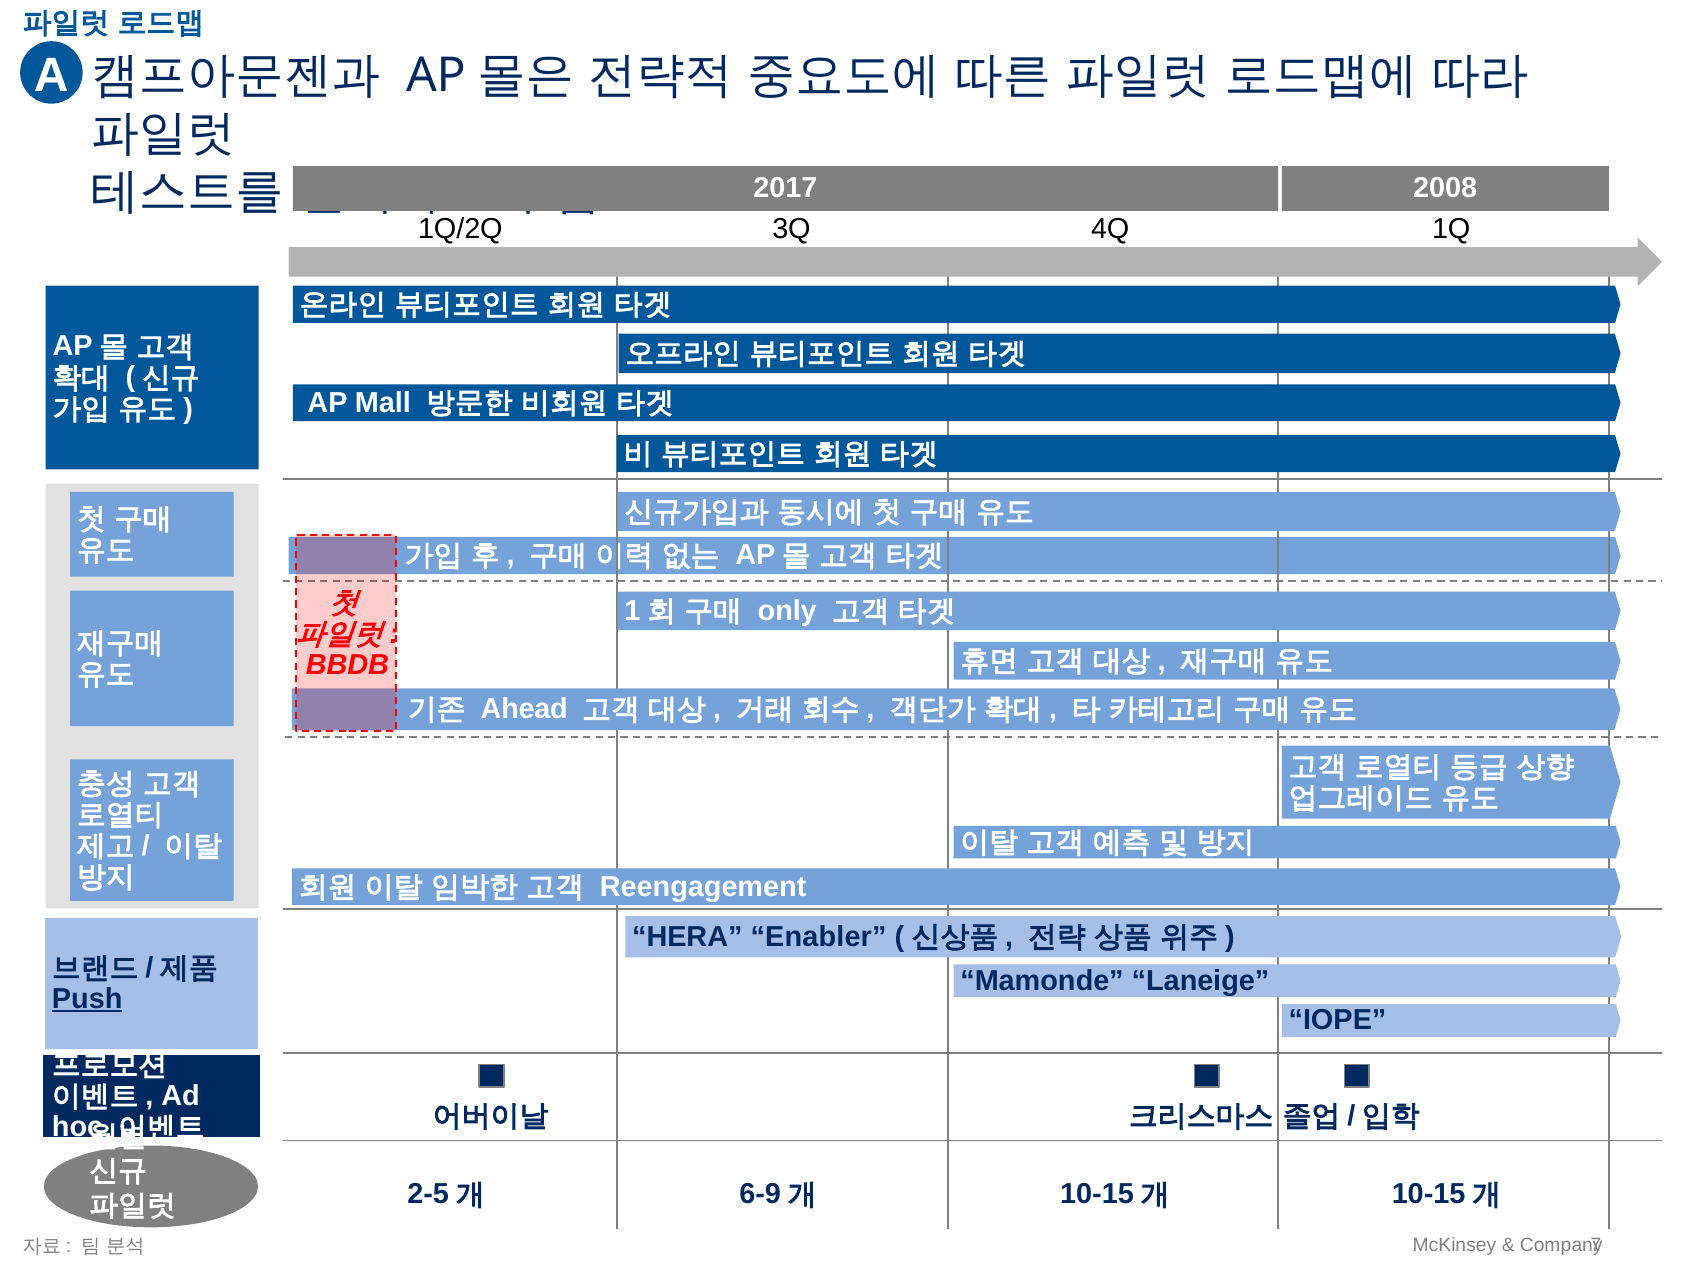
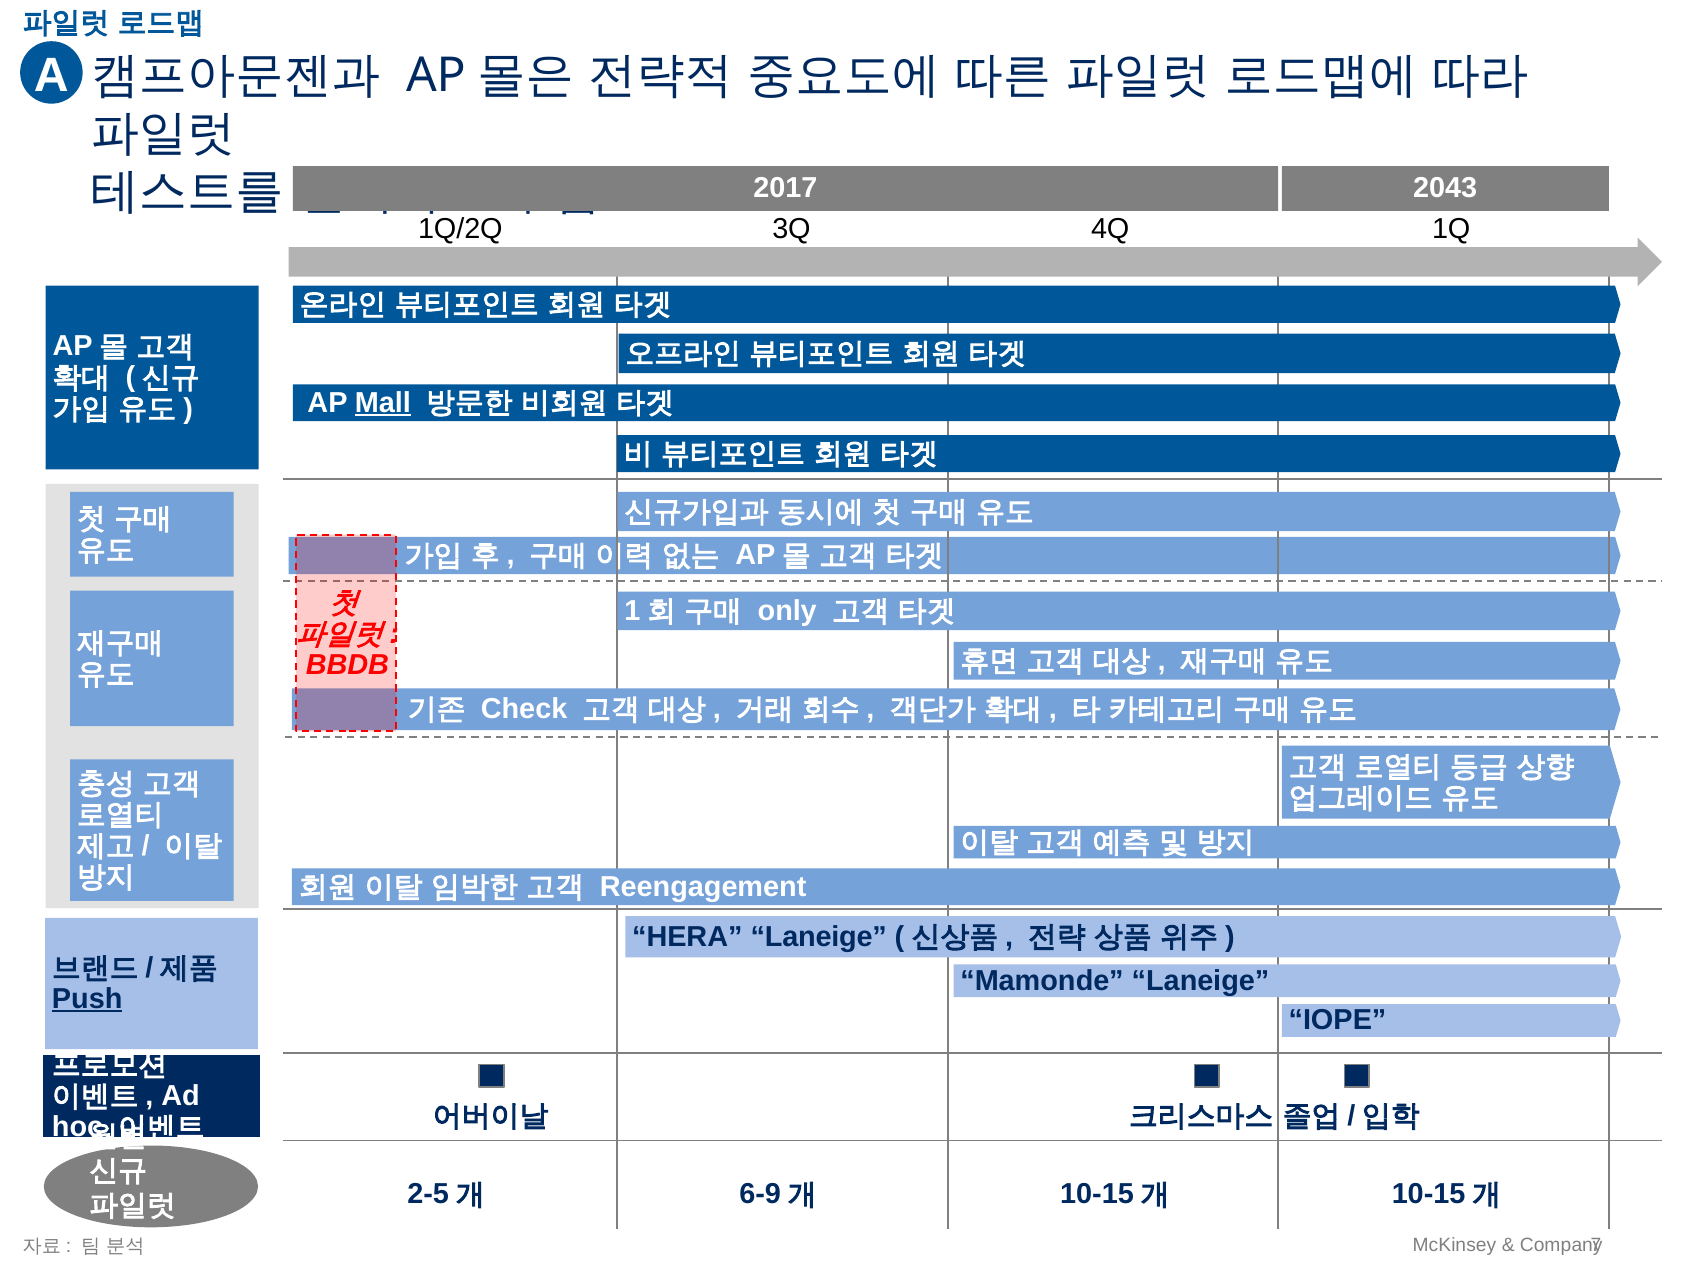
2008: 2008 -> 2043
Mall underline: none -> present
Ahead: Ahead -> Check
HERA Enabler: Enabler -> Laneige
